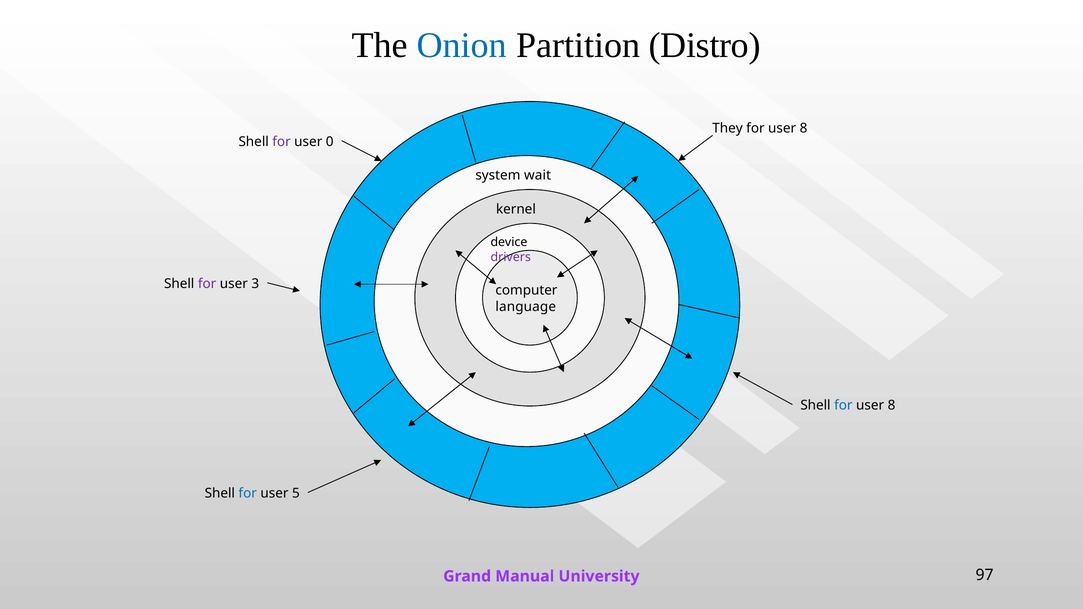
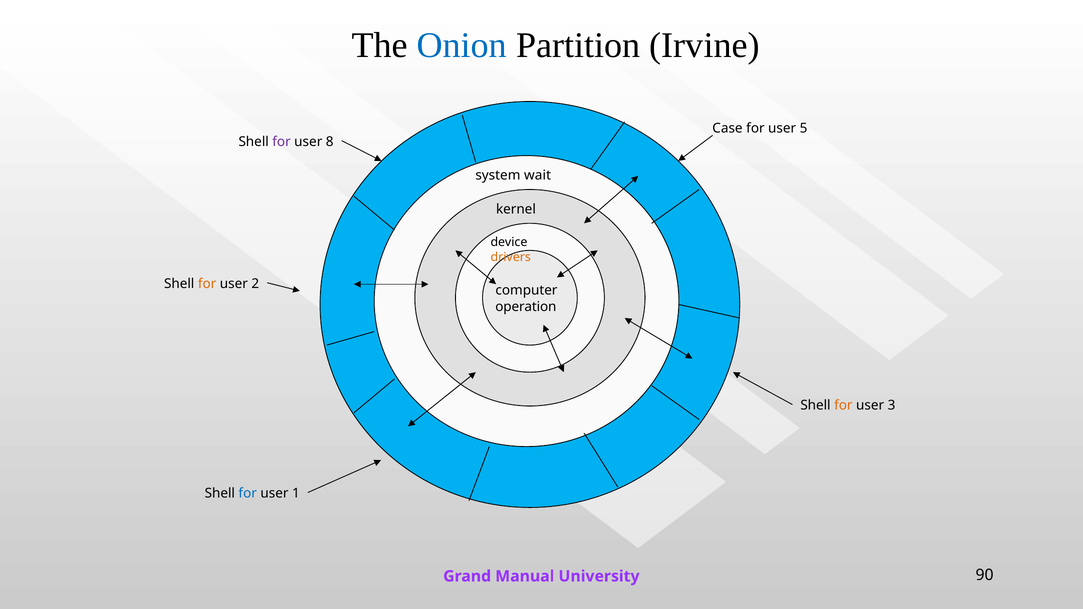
Distro: Distro -> Irvine
They: They -> Case
8 at (804, 128): 8 -> 5
0: 0 -> 8
drivers colour: purple -> orange
for at (207, 284) colour: purple -> orange
3: 3 -> 2
language: language -> operation
for at (843, 406) colour: blue -> orange
8 at (892, 406): 8 -> 3
5: 5 -> 1
97: 97 -> 90
